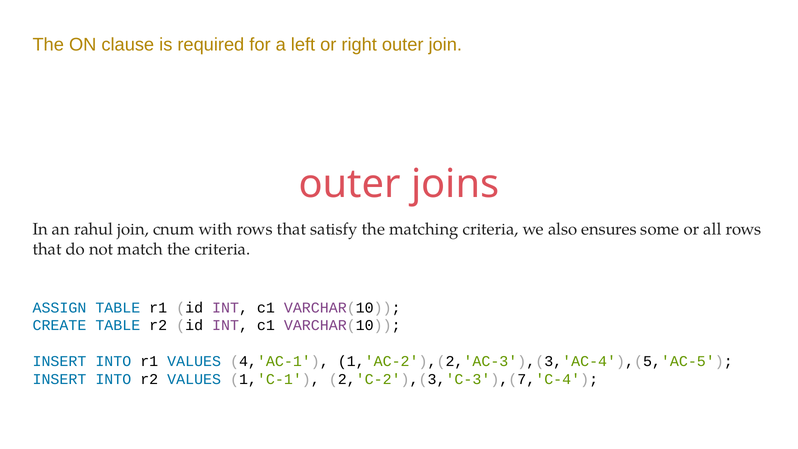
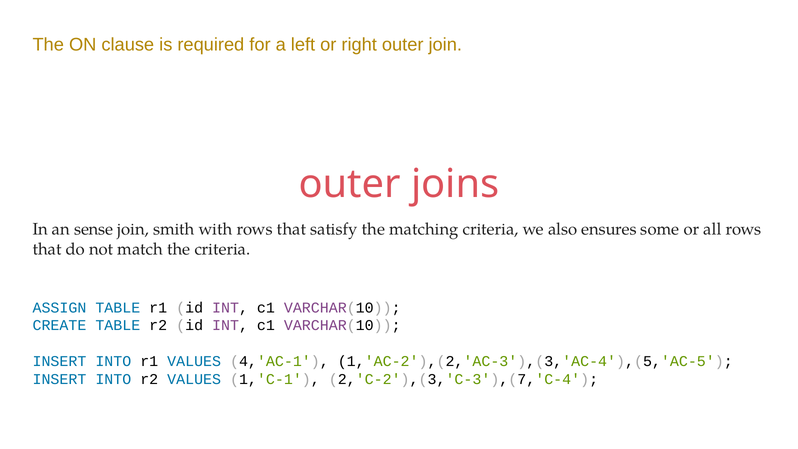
rahul: rahul -> sense
cnum: cnum -> smith
